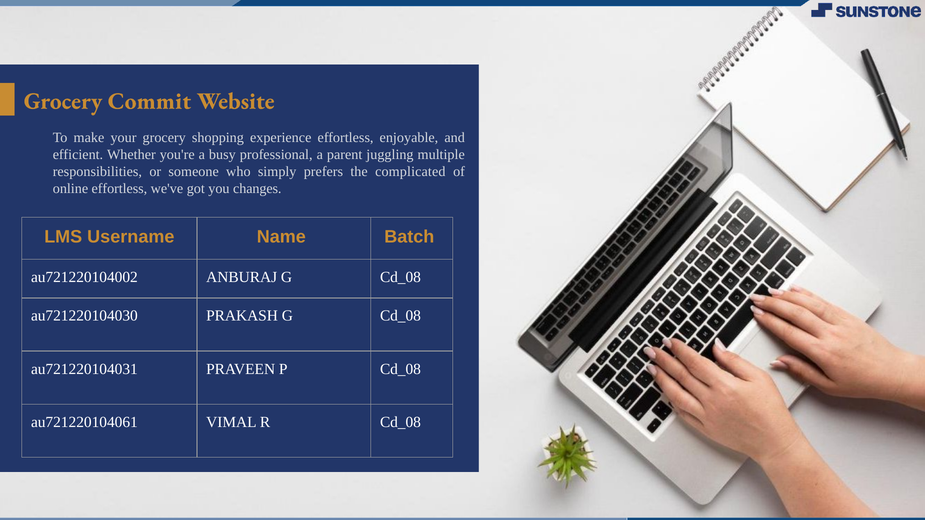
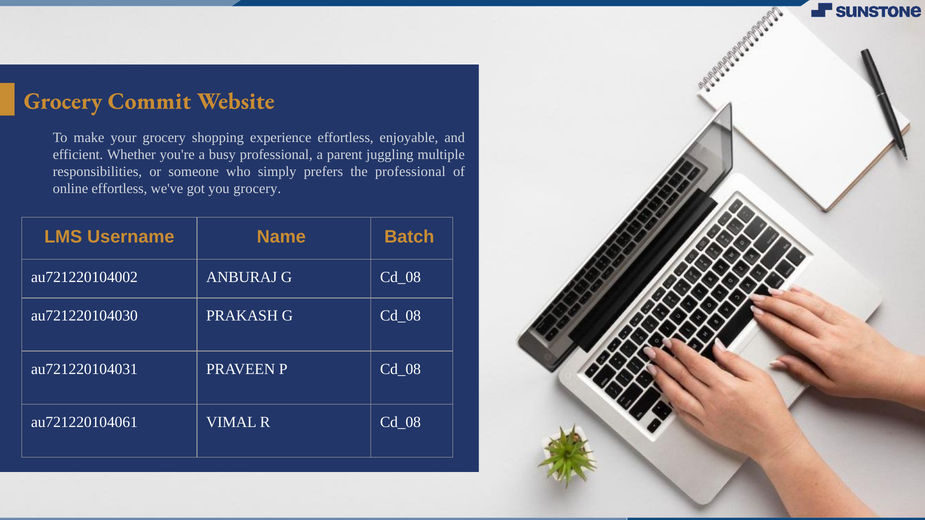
the complicated: complicated -> professional
you changes: changes -> grocery
